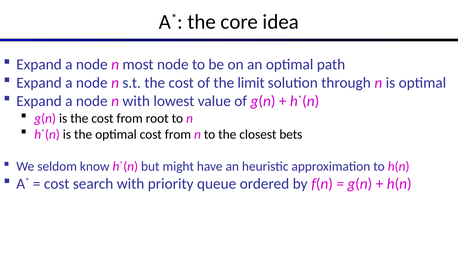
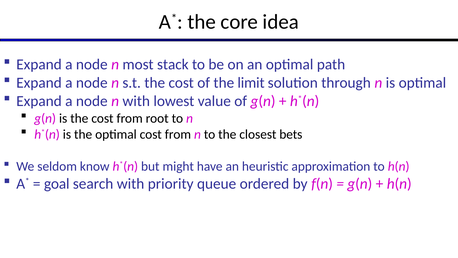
most node: node -> stack
cost at (57, 184): cost -> goal
